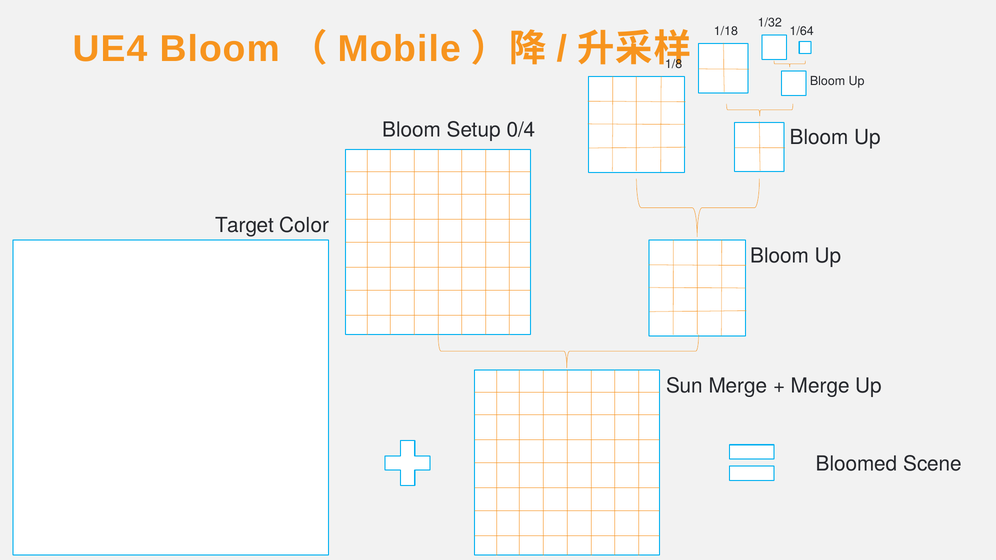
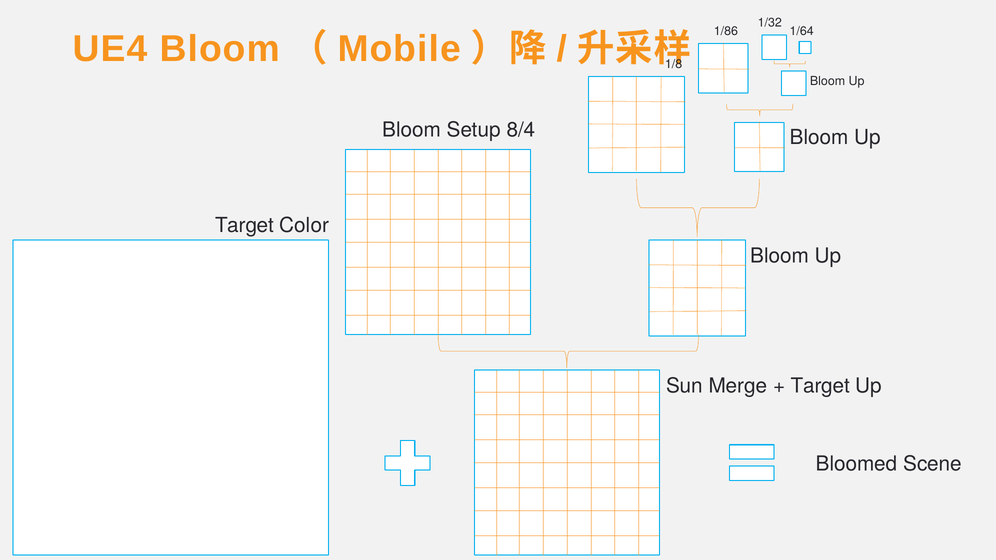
1/18: 1/18 -> 1/86
0/4: 0/4 -> 8/4
Merge at (820, 386): Merge -> Target
